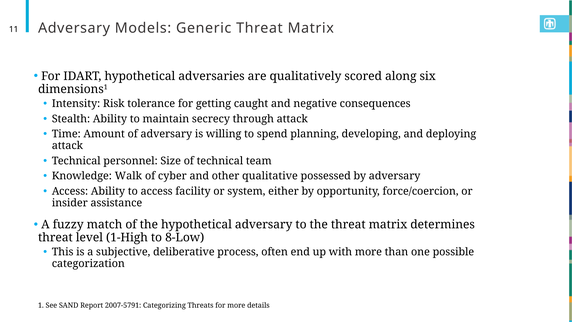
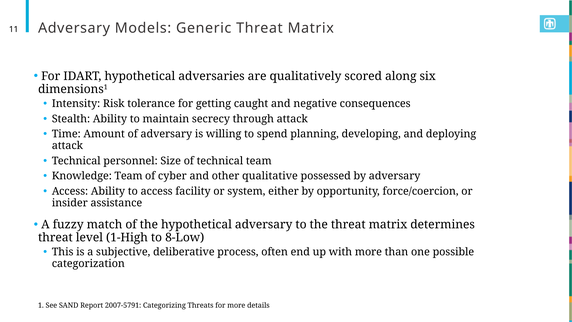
Knowledge Walk: Walk -> Team
